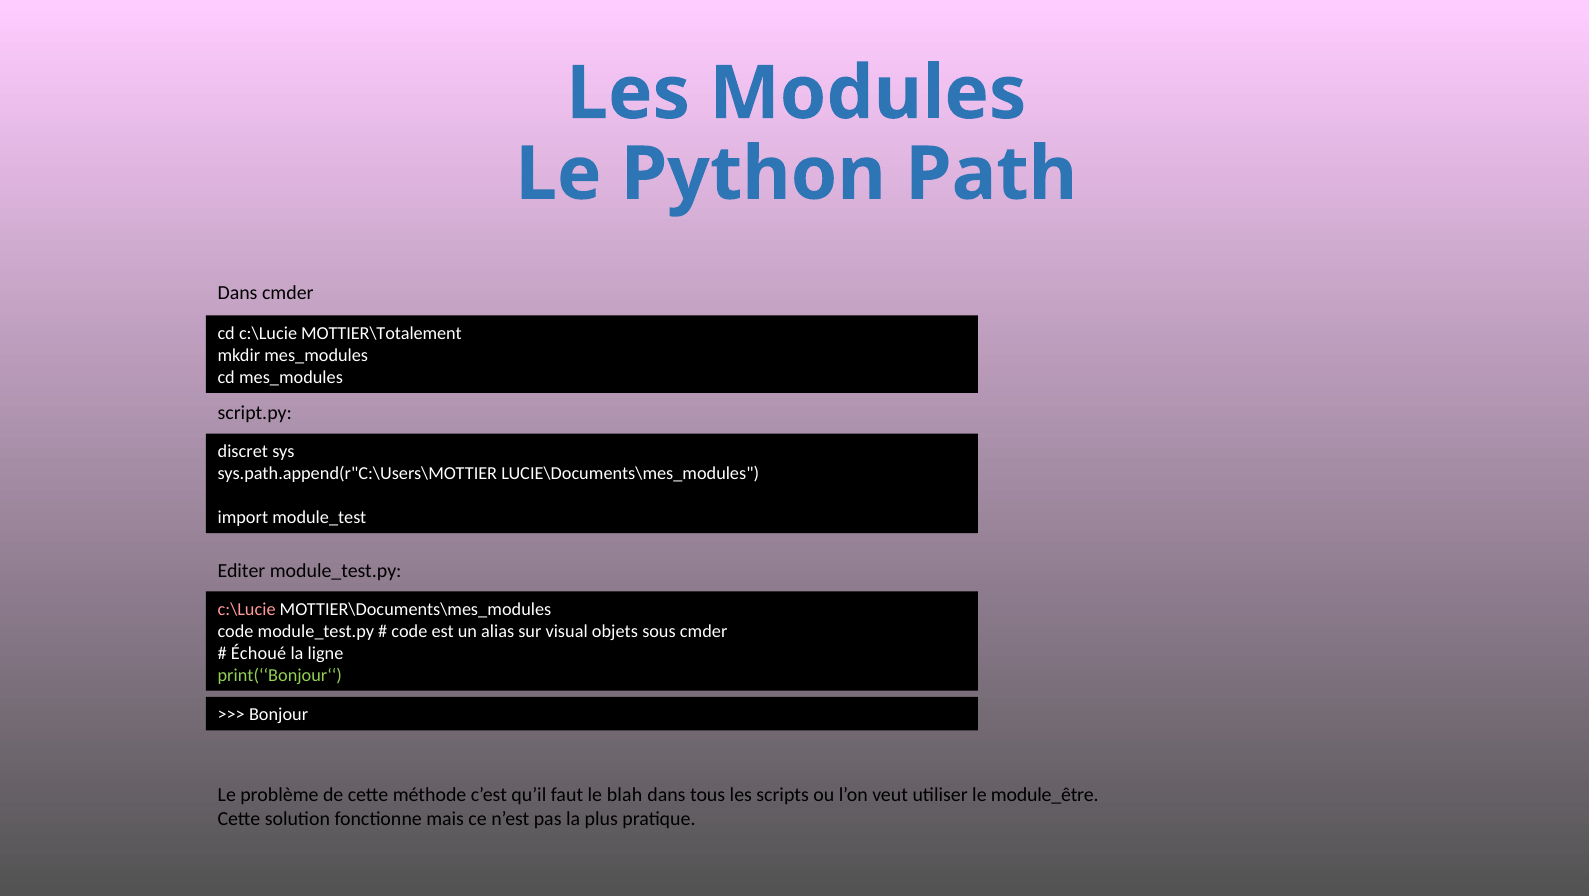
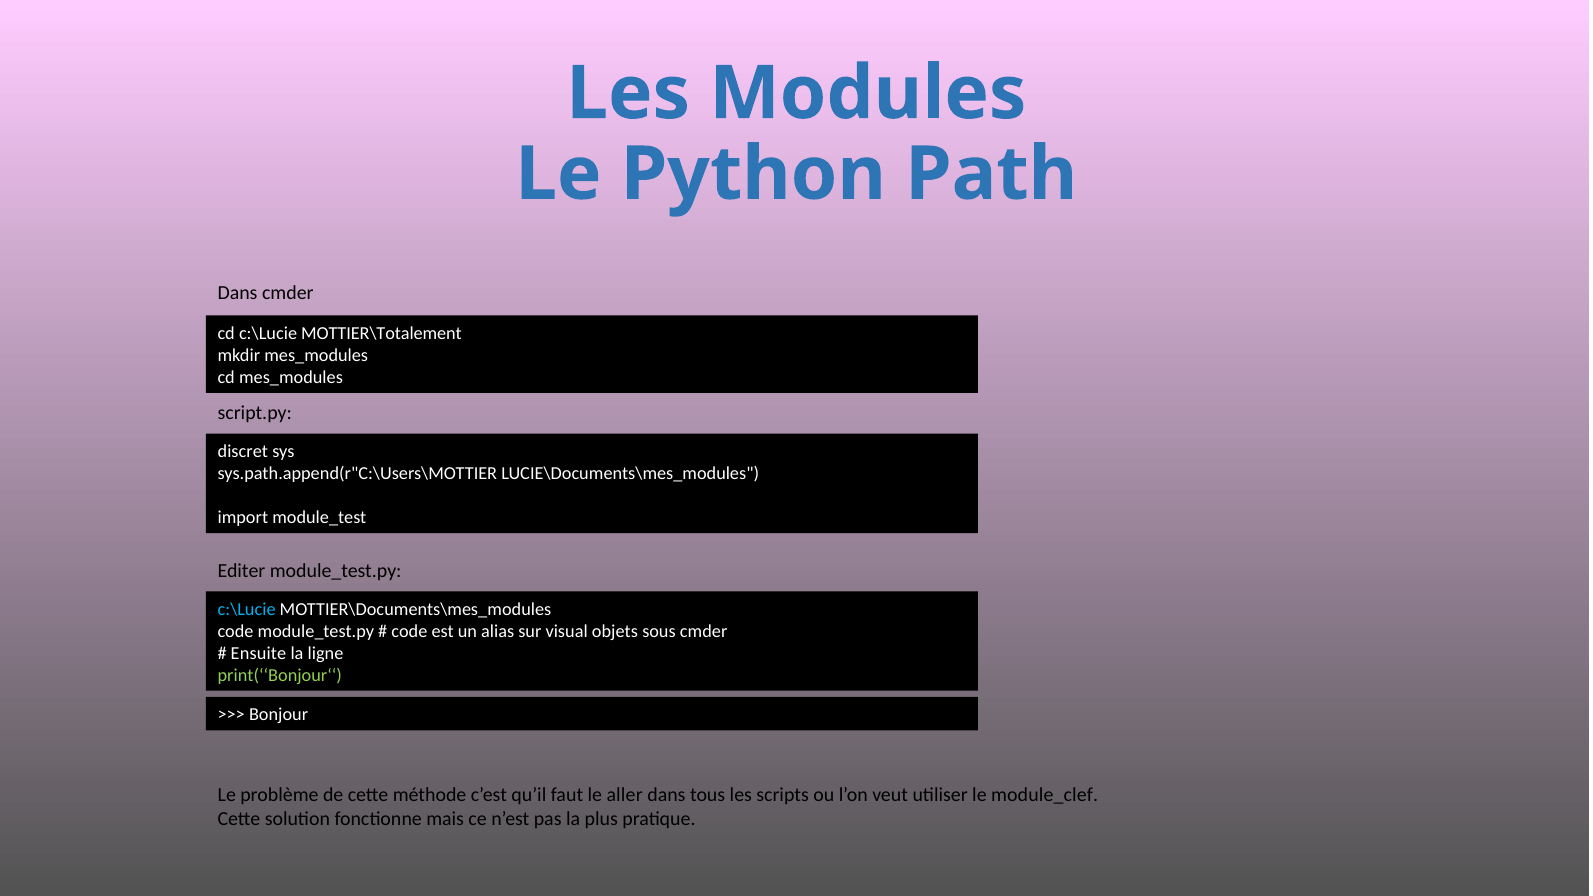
c:\Lucie at (247, 609) colour: pink -> light blue
Échoué: Échoué -> Ensuite
blah: blah -> aller
module_être: module_être -> module_clef
